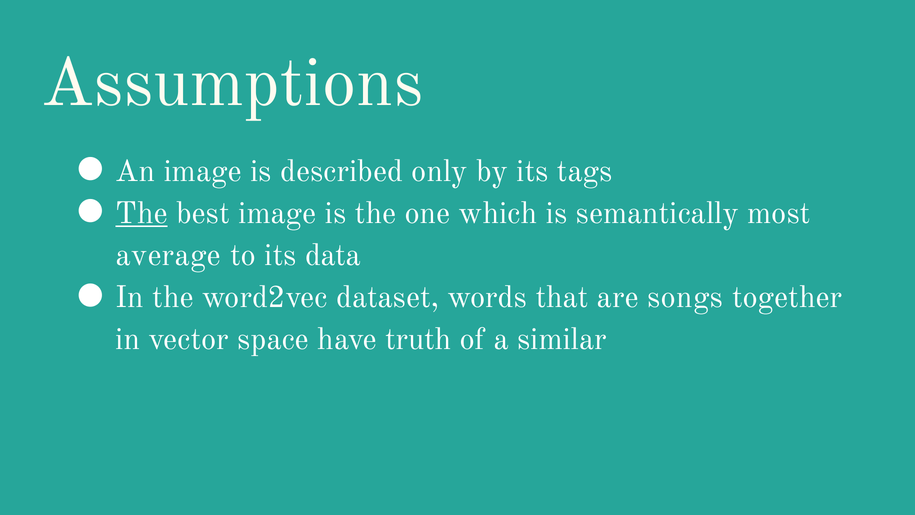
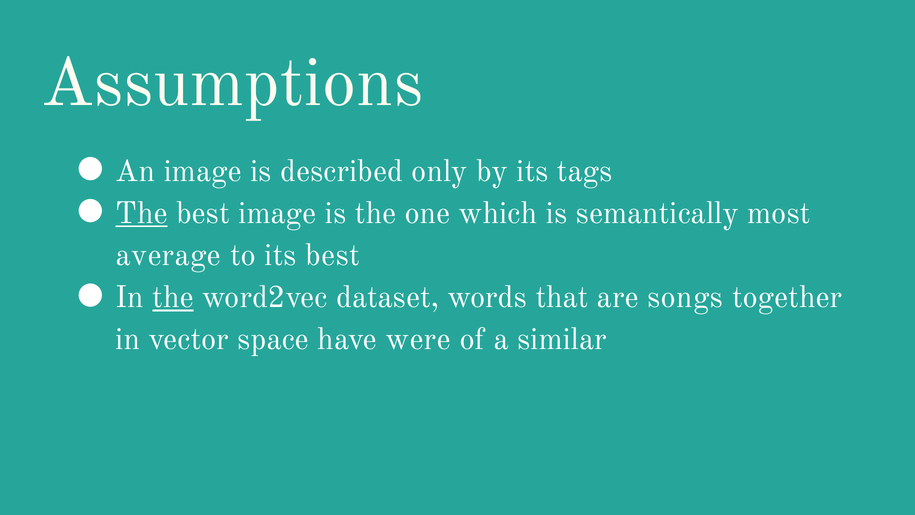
its data: data -> best
the at (173, 297) underline: none -> present
truth: truth -> were
